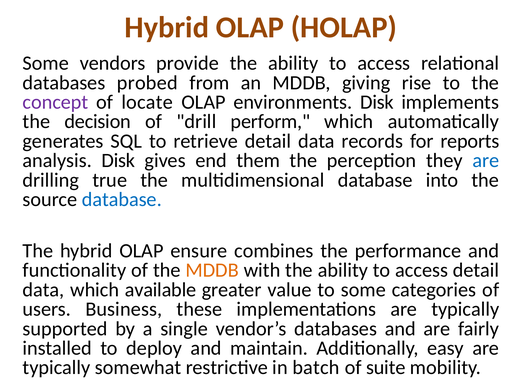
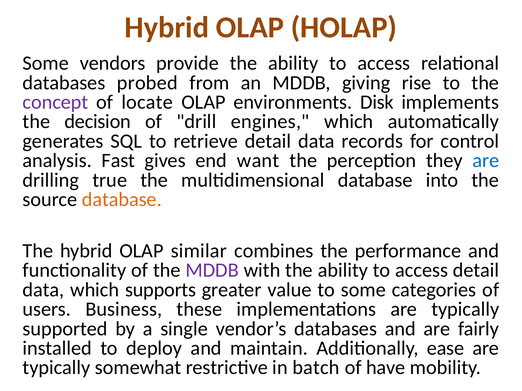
perform: perform -> engines
reports: reports -> control
analysis Disk: Disk -> Fast
them: them -> want
database at (122, 200) colour: blue -> orange
ensure: ensure -> similar
MDDB at (212, 271) colour: orange -> purple
available: available -> supports
easy: easy -> ease
suite: suite -> have
